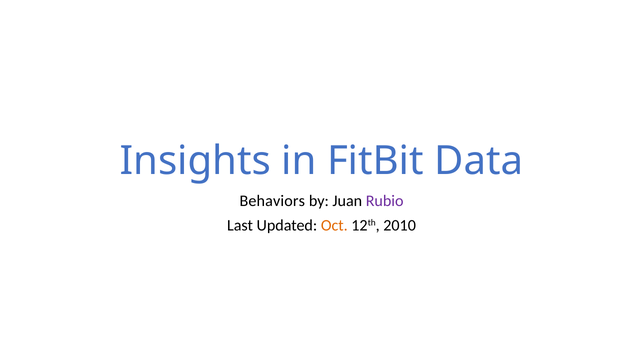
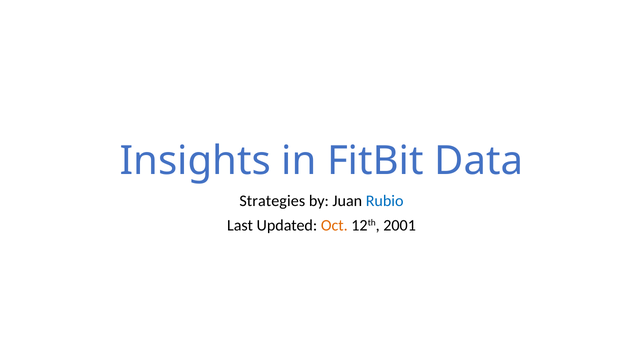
Behaviors: Behaviors -> Strategies
Rubio colour: purple -> blue
2010: 2010 -> 2001
